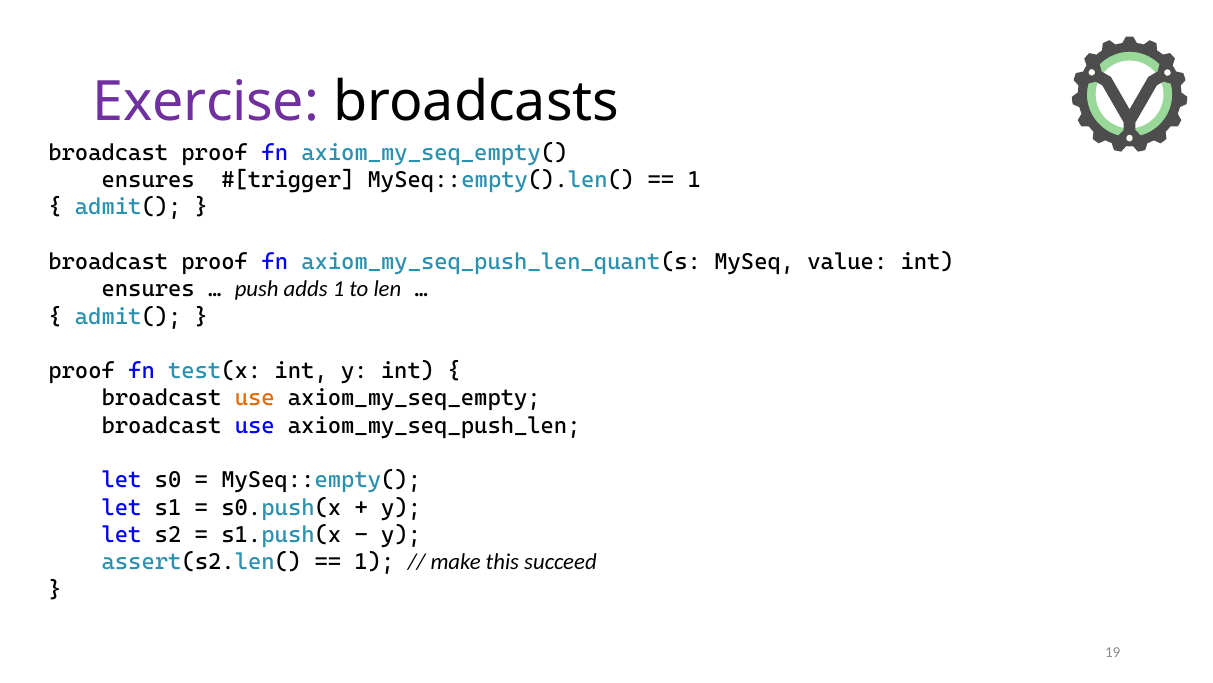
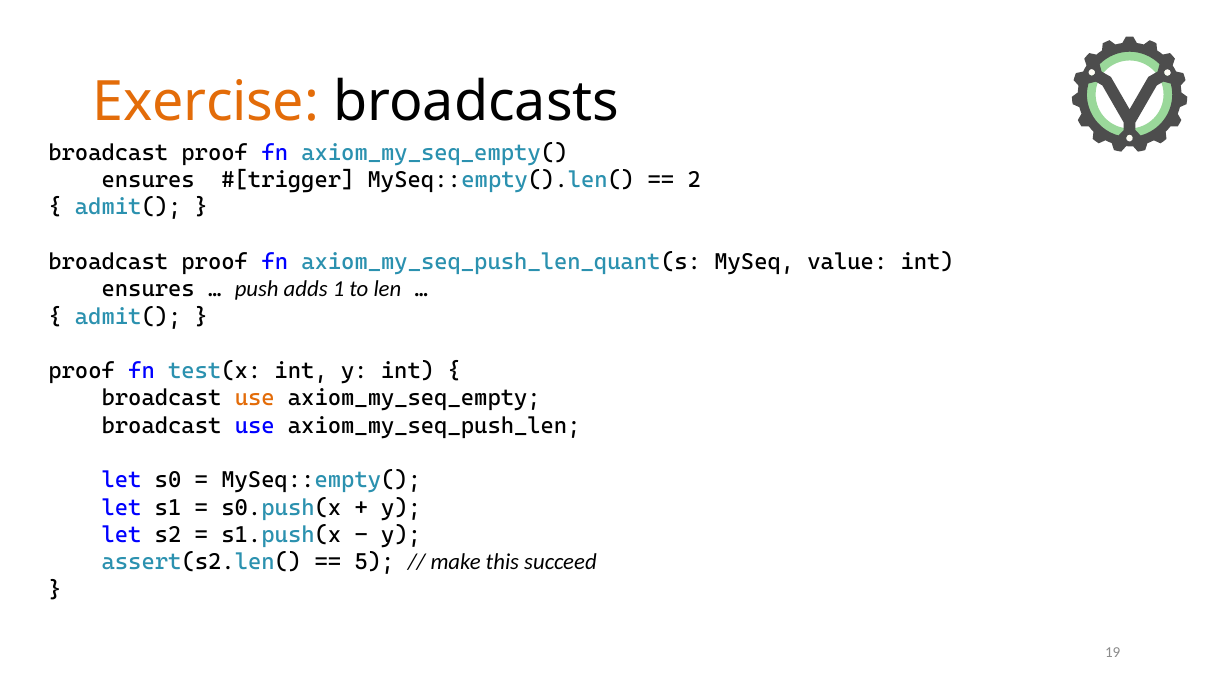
Exercise colour: purple -> orange
1 at (694, 180): 1 -> 2
1 at (374, 562): 1 -> 5
